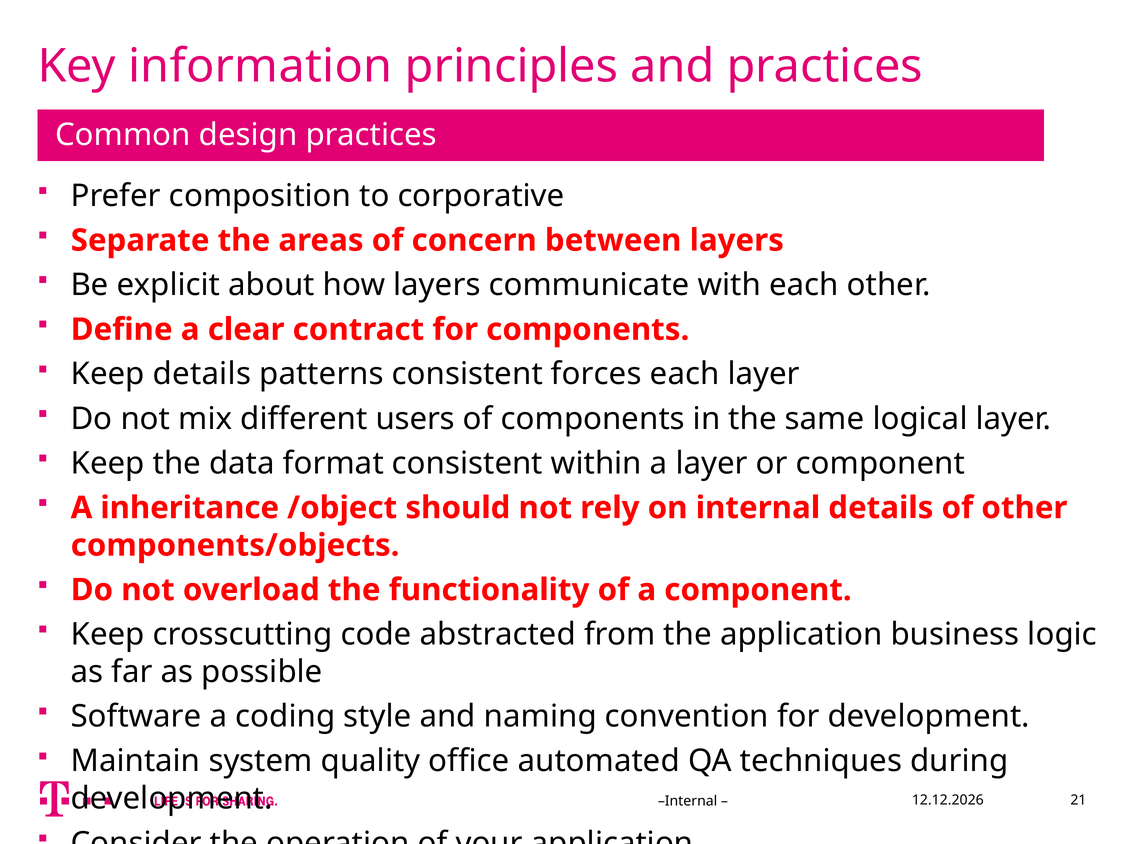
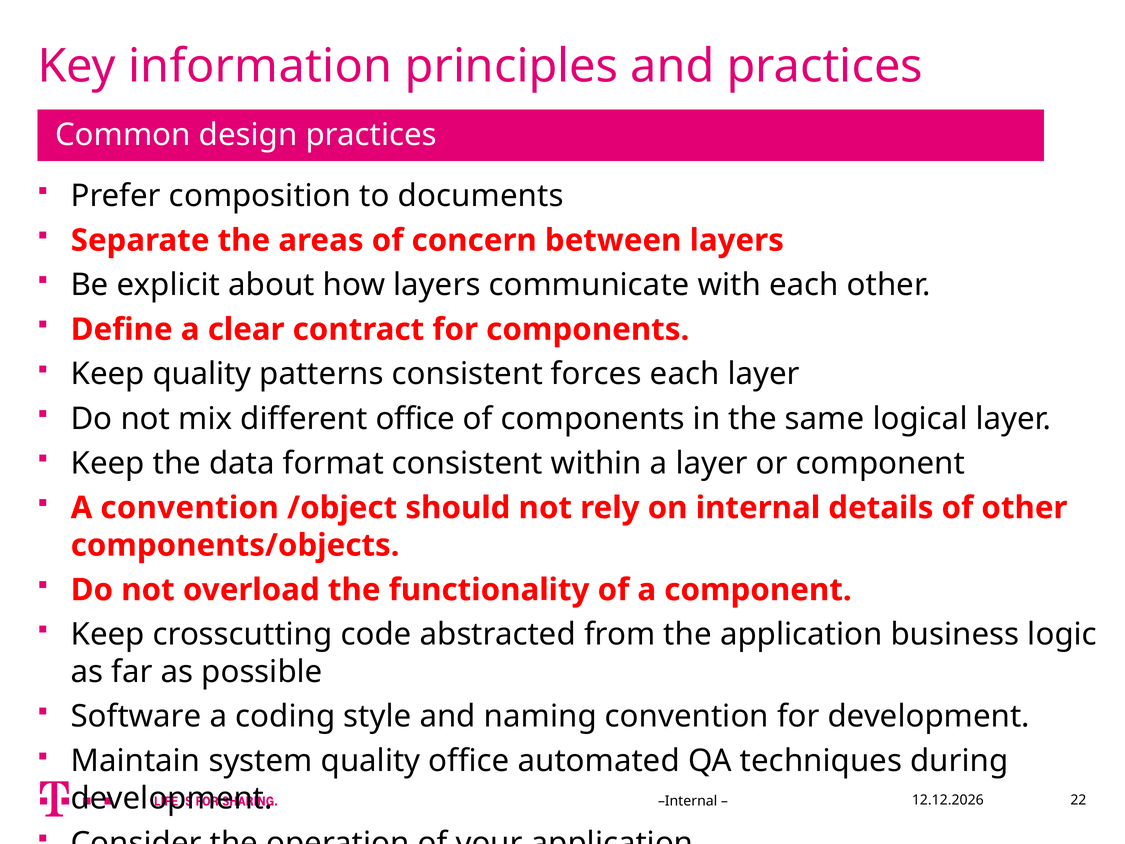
corporative: corporative -> documents
Keep details: details -> quality
different users: users -> office
A inheritance: inheritance -> convention
21: 21 -> 22
